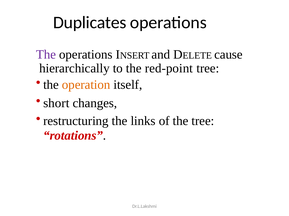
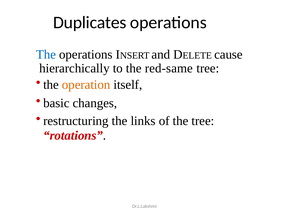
The at (46, 55) colour: purple -> blue
red-point: red-point -> red-same
short: short -> basic
